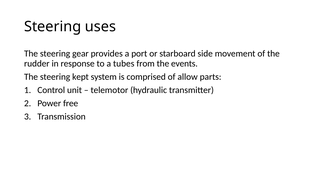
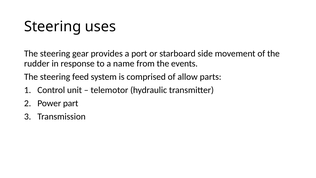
tubes: tubes -> name
kept: kept -> feed
free: free -> part
